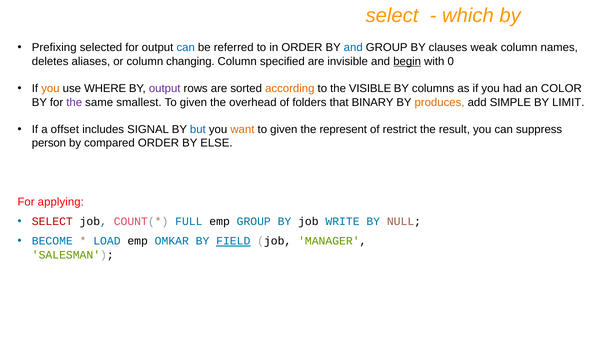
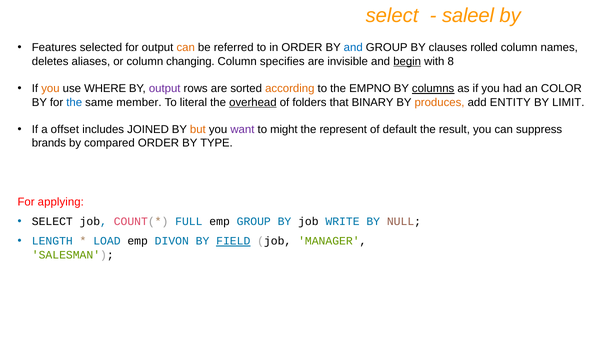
which: which -> saleel
Prefixing: Prefixing -> Features
can at (186, 48) colour: blue -> orange
weak: weak -> rolled
specified: specified -> specifies
0: 0 -> 8
VISIBLE: VISIBLE -> EMPNO
columns underline: none -> present
the at (74, 102) colour: purple -> blue
smallest: smallest -> member
given at (193, 102): given -> literal
overhead underline: none -> present
SIMPLE: SIMPLE -> ENTITY
SIGNAL: SIGNAL -> JOINED
but colour: blue -> orange
want colour: orange -> purple
given at (284, 130): given -> might
restrict: restrict -> default
person: person -> brands
ELSE: ELSE -> TYPE
SELECT at (52, 222) colour: red -> black
BECOME: BECOME -> LENGTH
OMKAR: OMKAR -> DIVON
